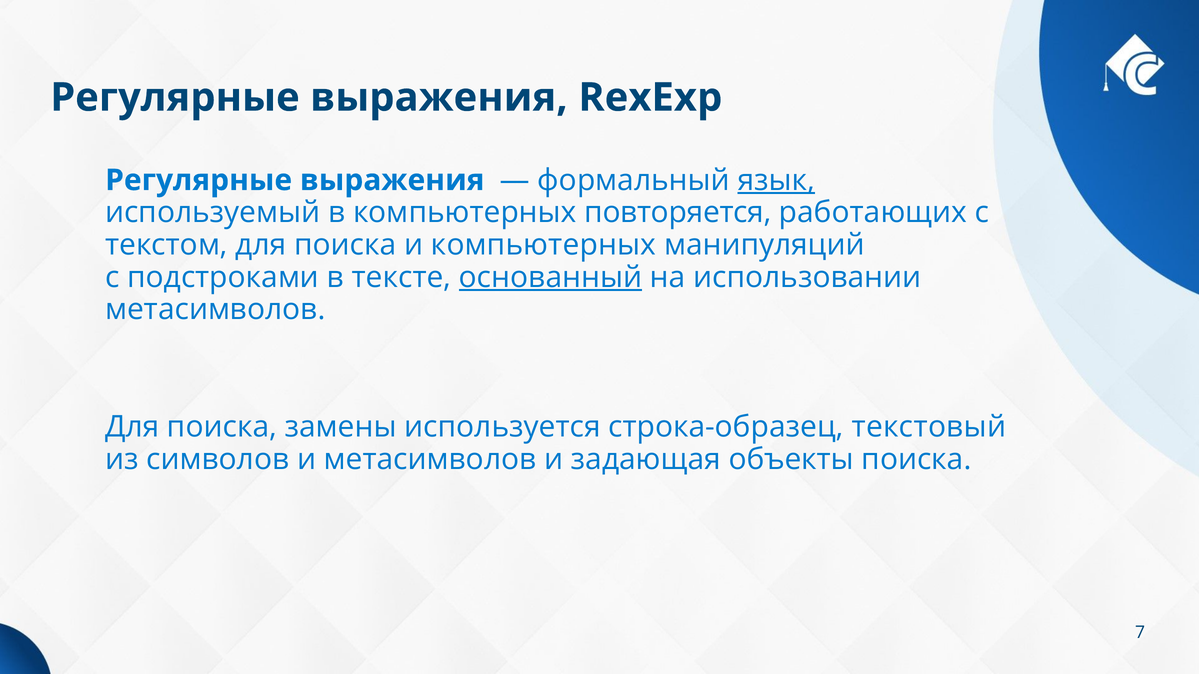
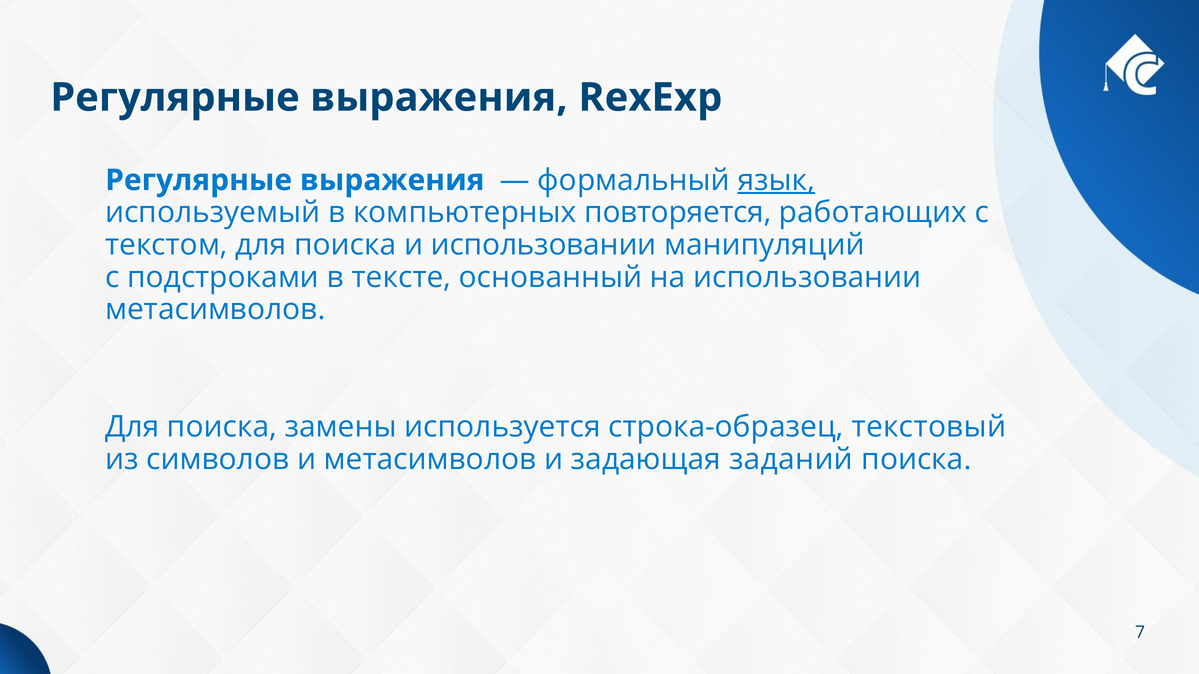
и компьютерных: компьютерных -> использовании
основанный underline: present -> none
объекты: объекты -> заданий
